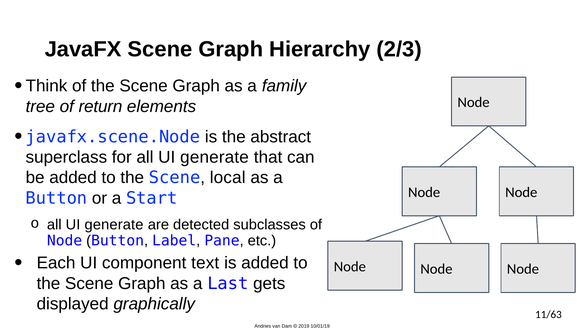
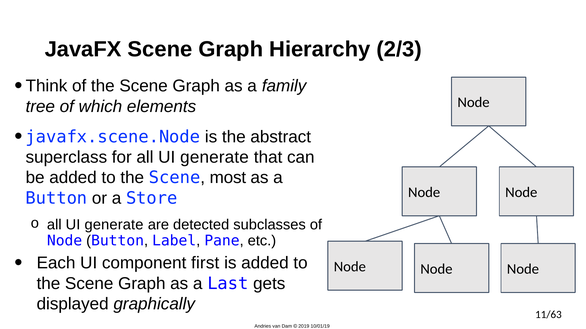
return: return -> which
local: local -> most
Start: Start -> Store
text: text -> first
